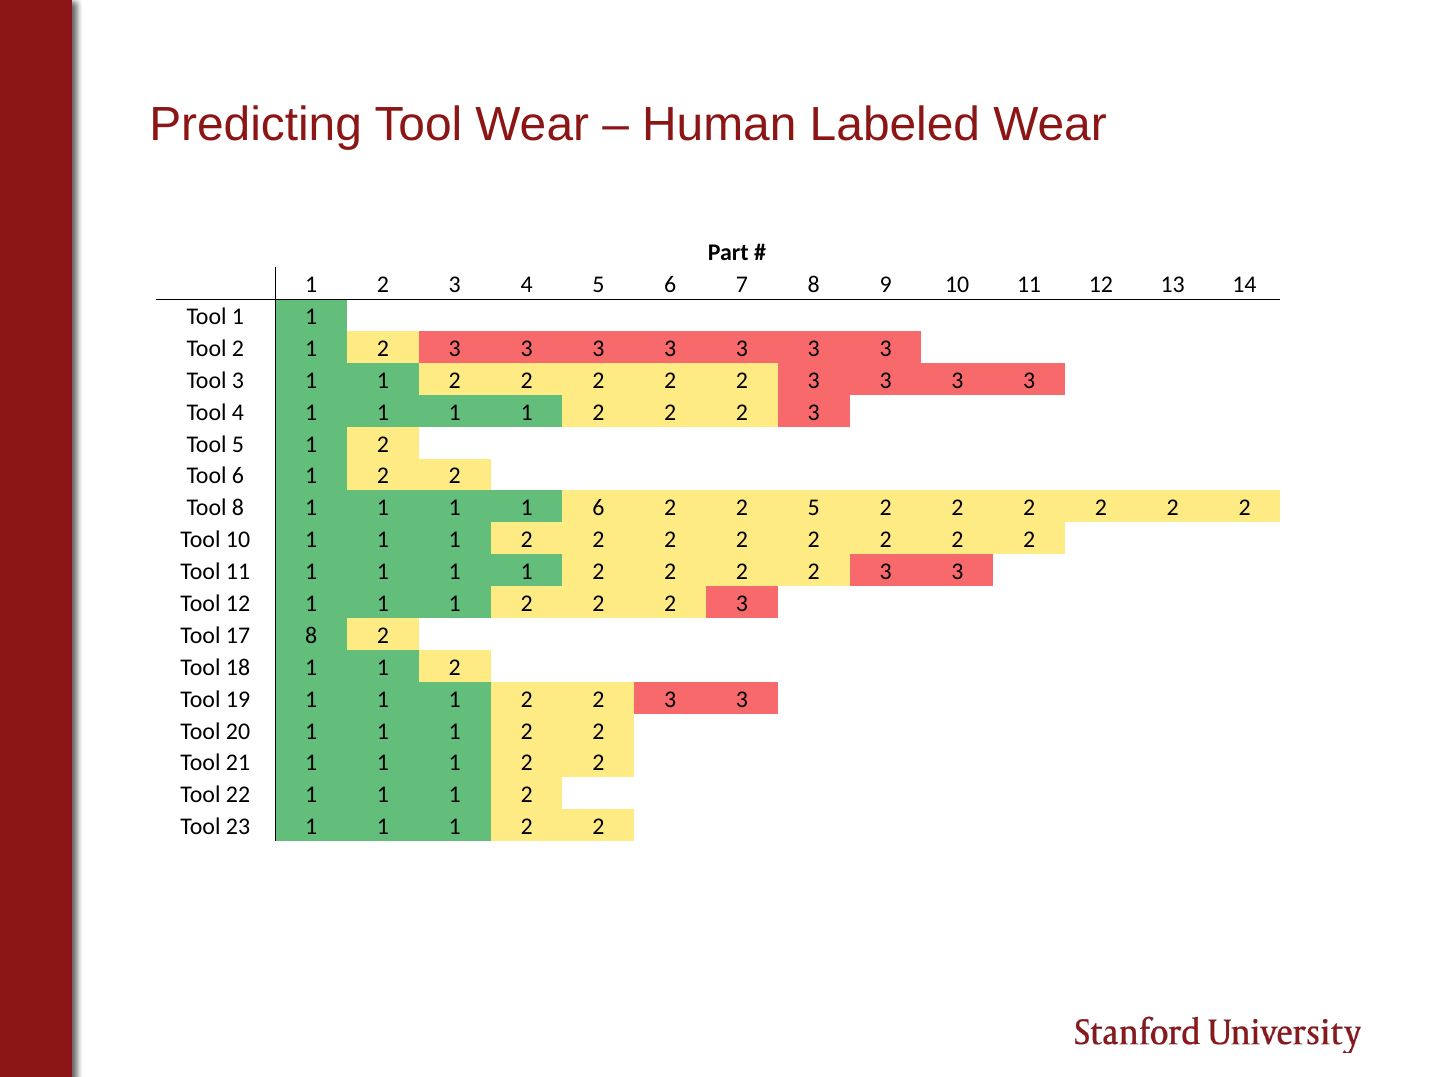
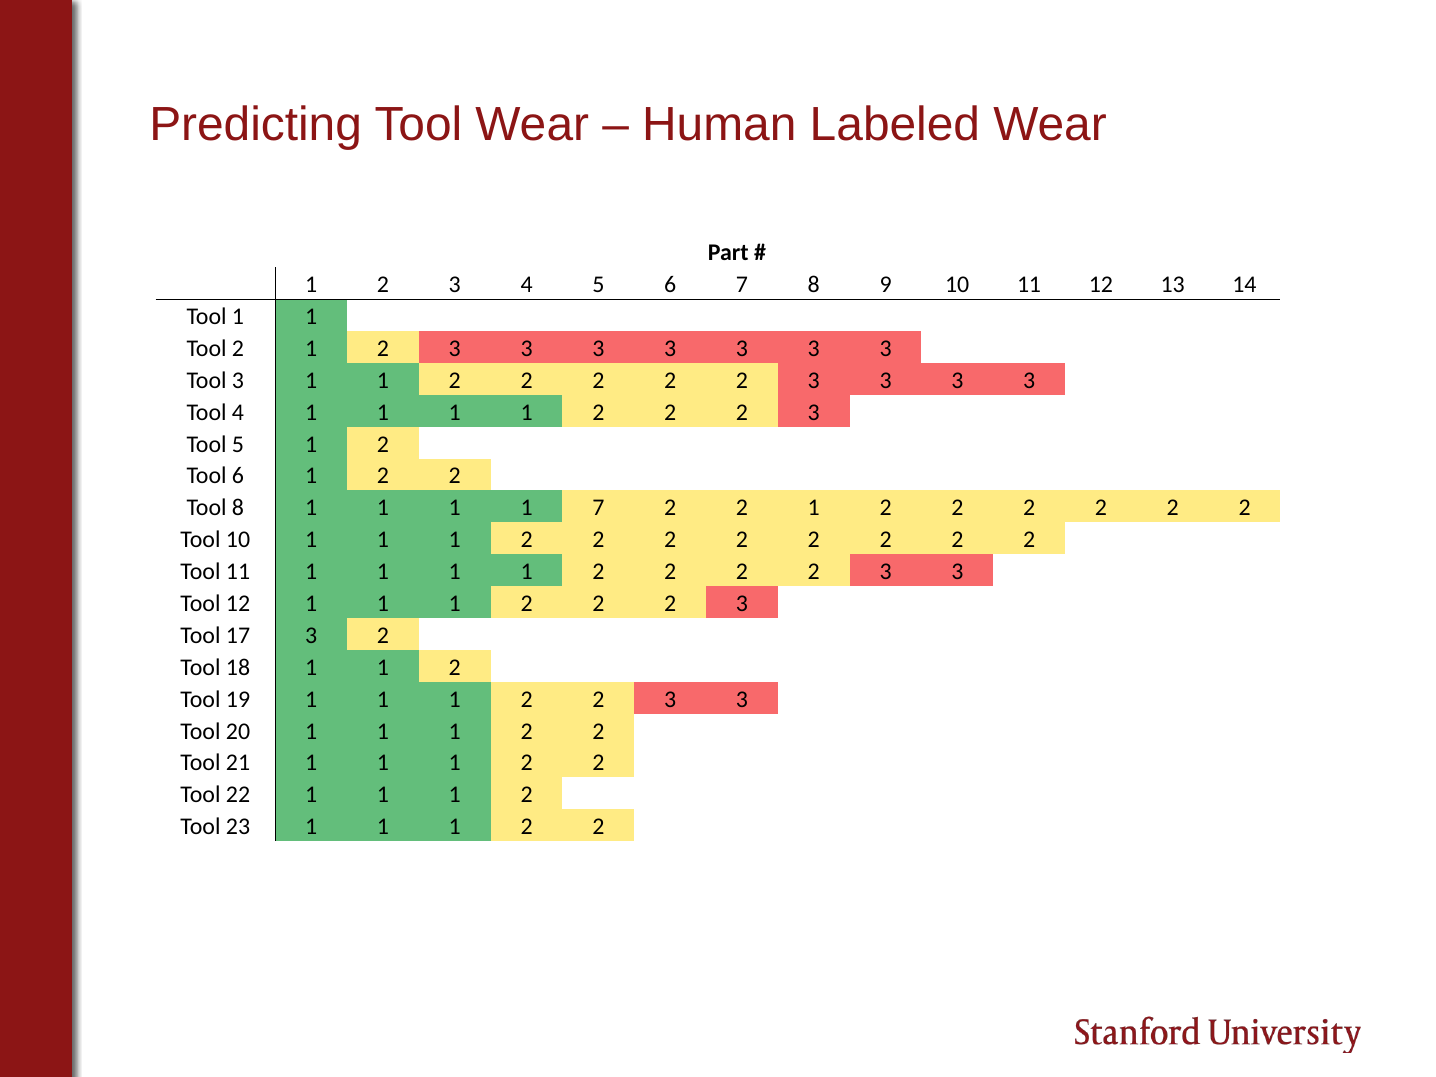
1 6: 6 -> 7
2 2 5: 5 -> 1
17 8: 8 -> 3
